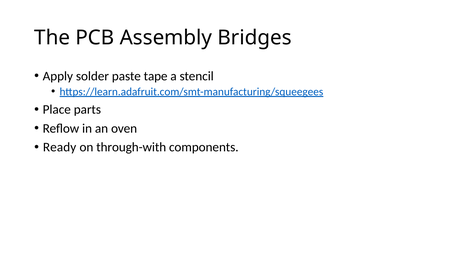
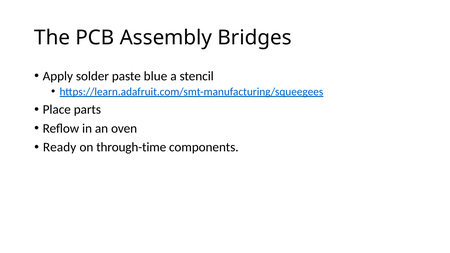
tape: tape -> blue
through-with: through-with -> through-time
